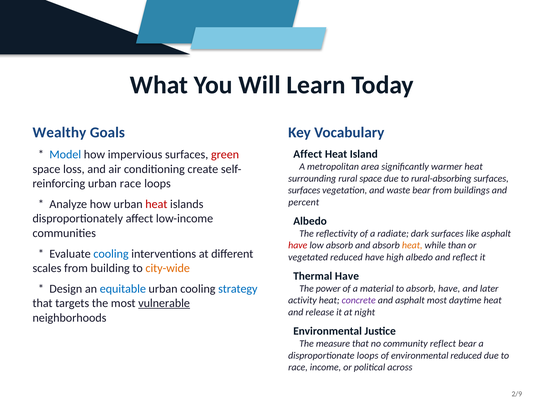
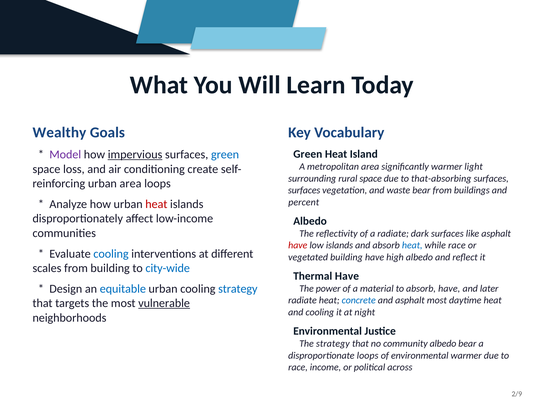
Affect at (308, 154): Affect -> Green
Model colour: blue -> purple
impervious underline: none -> present
green at (225, 155) colour: red -> blue
warmer heat: heat -> light
rural-absorbing: rural-absorbing -> that-absorbing
urban race: race -> area
low absorb: absorb -> islands
heat at (412, 245) colour: orange -> blue
while than: than -> race
vegetated reduced: reduced -> building
city-wide colour: orange -> blue
activity at (302, 300): activity -> radiate
concrete colour: purple -> blue
and release: release -> cooling
The measure: measure -> strategy
community reflect: reflect -> albedo
environmental reduced: reduced -> warmer
